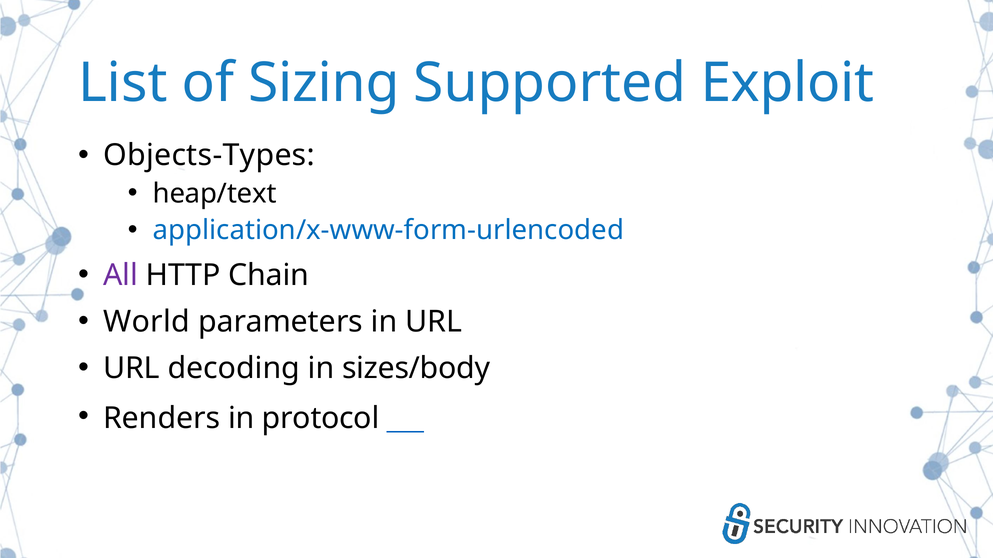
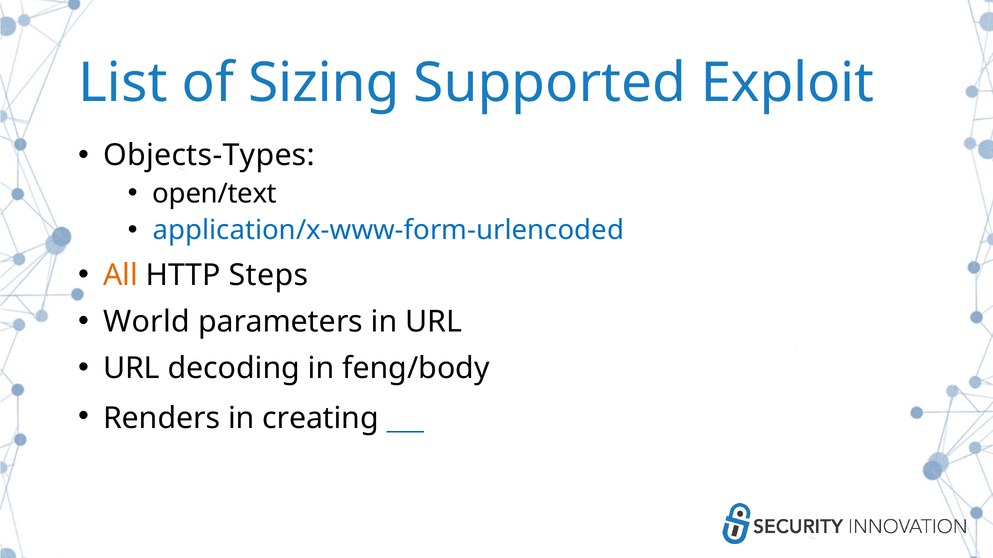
heap/text: heap/text -> open/text
All colour: purple -> orange
Chain: Chain -> Steps
sizes/body: sizes/body -> feng/body
protocol: protocol -> creating
